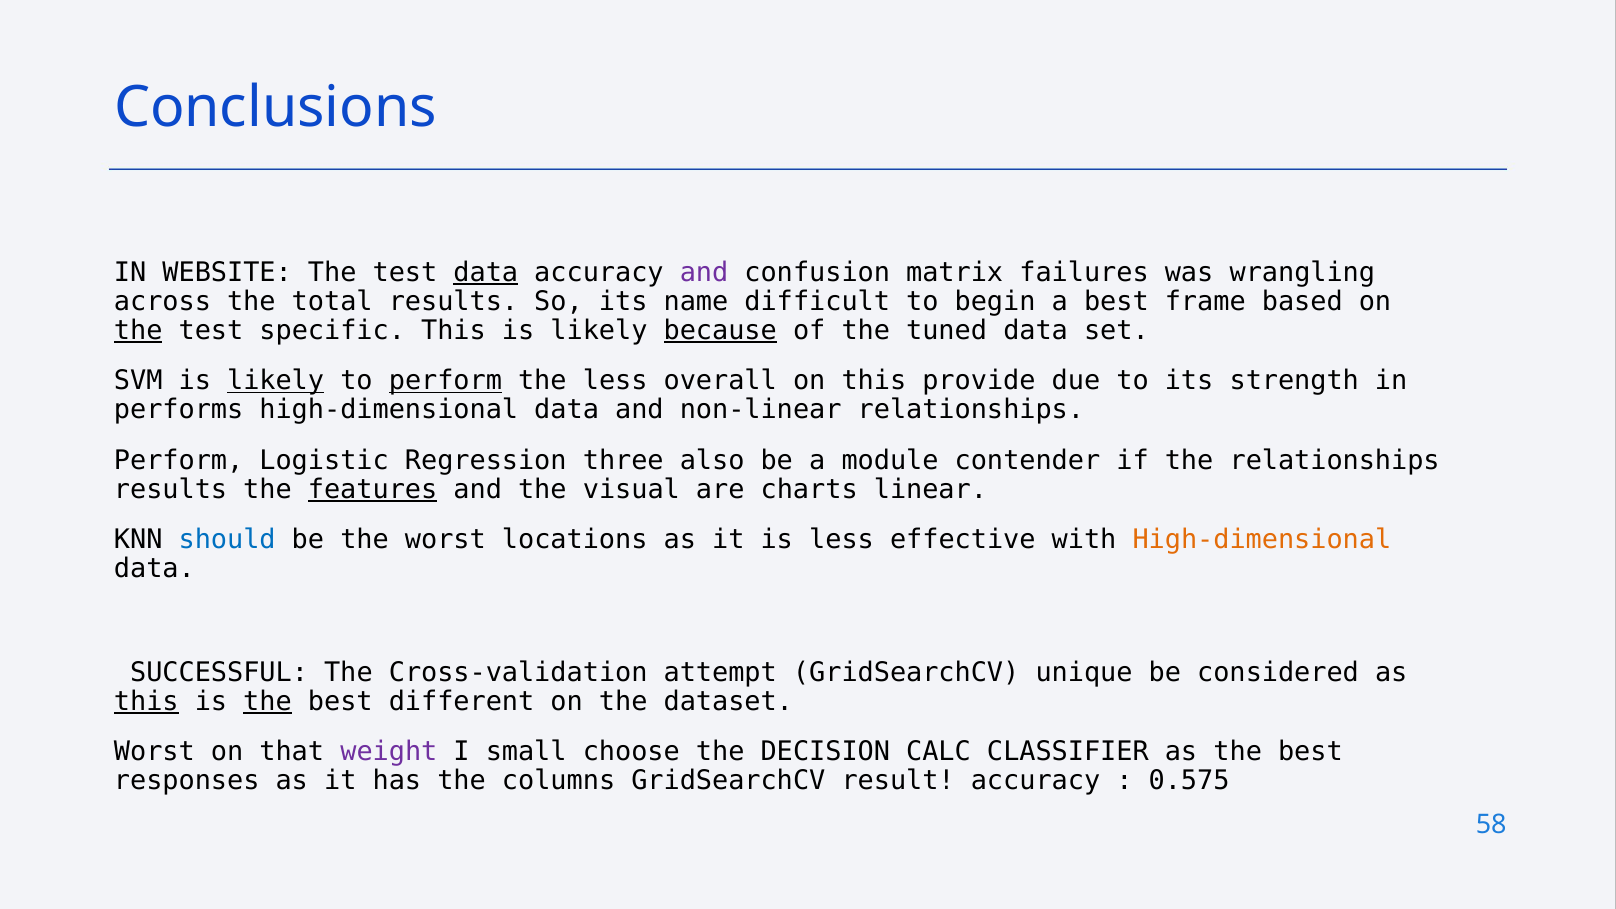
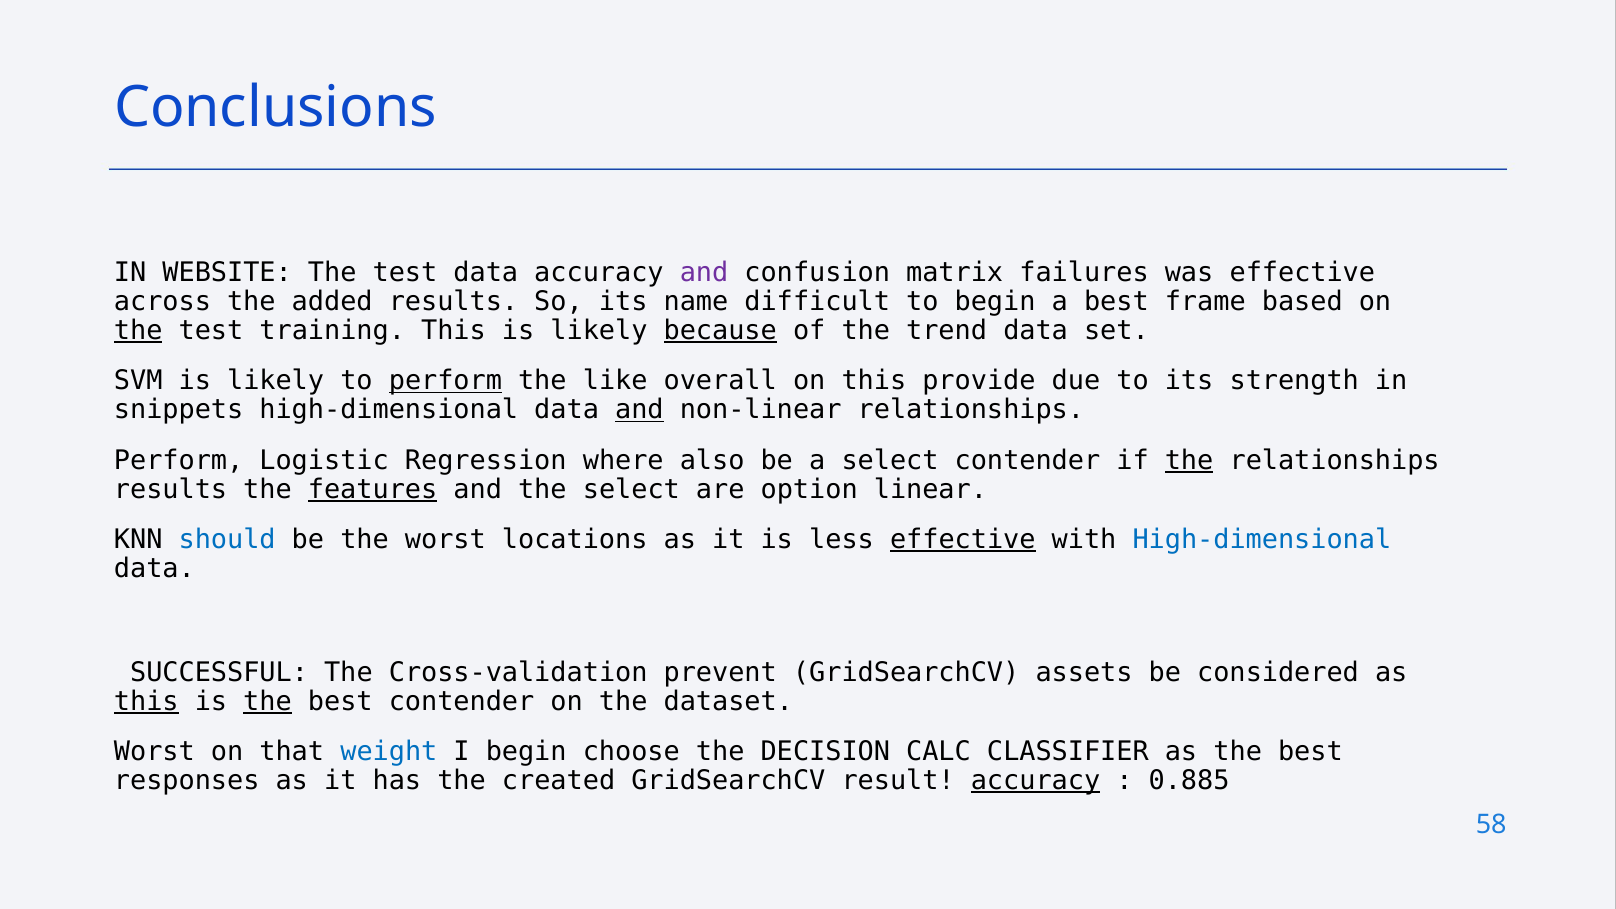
data at (486, 273) underline: present -> none
was wrangling: wrangling -> effective
total: total -> added
specific: specific -> training
tuned: tuned -> trend
likely at (276, 381) underline: present -> none
the less: less -> like
performs: performs -> snippets
and at (639, 410) underline: none -> present
three: three -> where
a module: module -> select
the at (1189, 460) underline: none -> present
the visual: visual -> select
charts: charts -> option
effective at (963, 539) underline: none -> present
High-dimensional at (1262, 539) colour: orange -> blue
attempt: attempt -> prevent
unique: unique -> assets
best different: different -> contender
weight colour: purple -> blue
I small: small -> begin
columns: columns -> created
accuracy at (1036, 781) underline: none -> present
0.575: 0.575 -> 0.885
